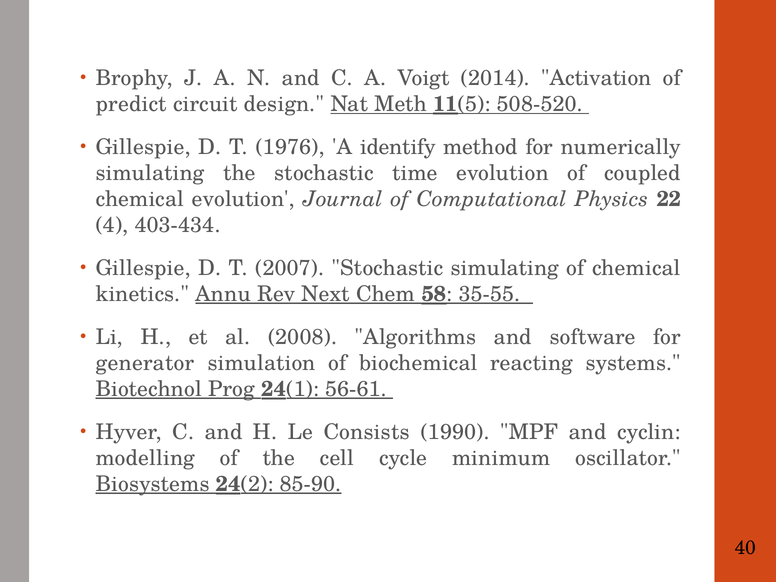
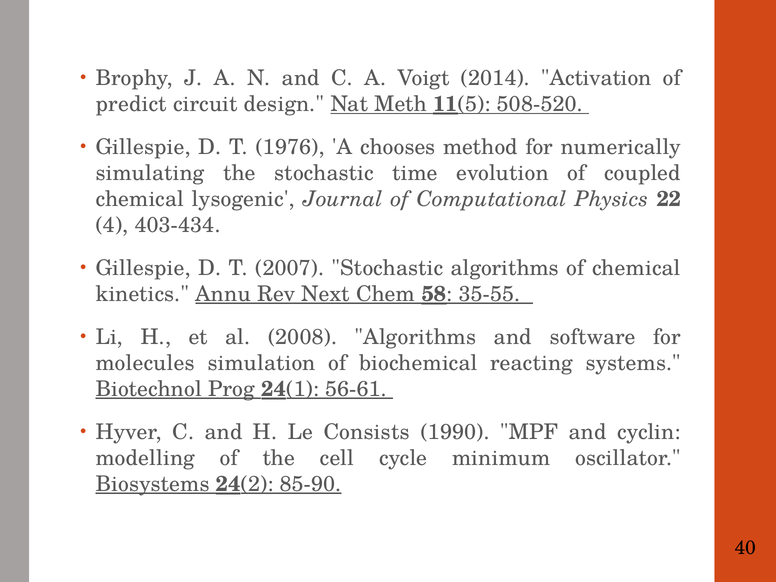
identify: identify -> chooses
chemical evolution: evolution -> lysogenic
Stochastic simulating: simulating -> algorithms
generator: generator -> molecules
